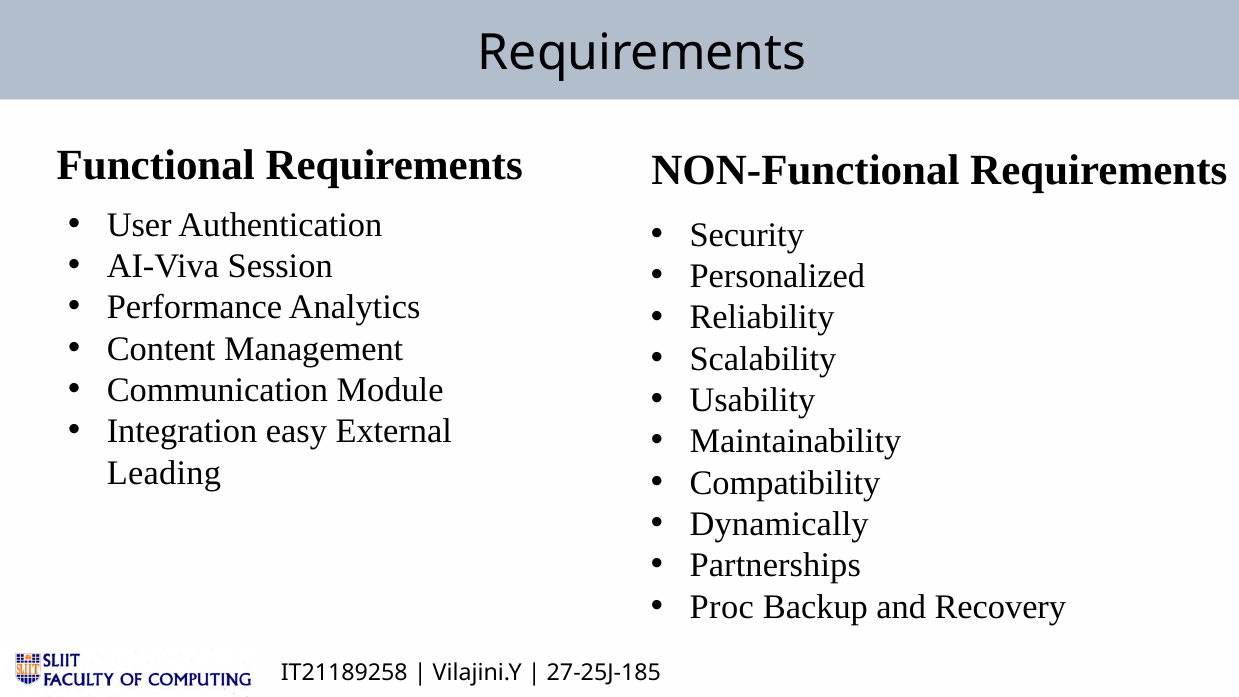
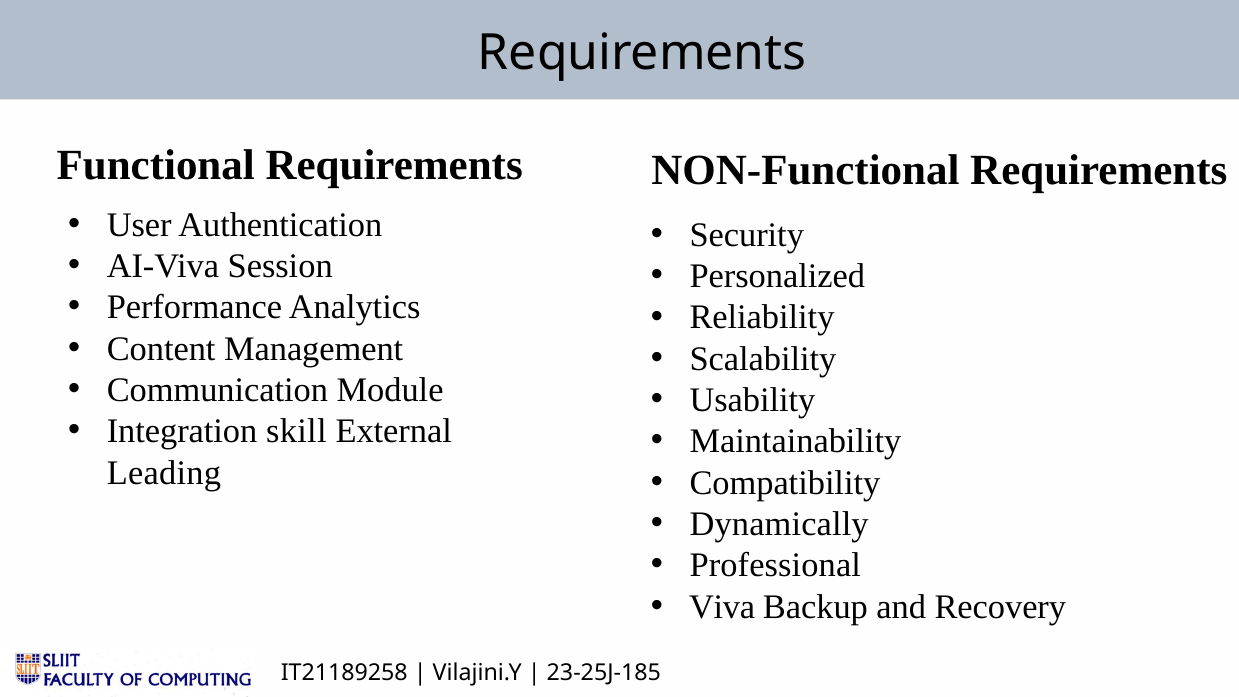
easy: easy -> skill
Partnerships: Partnerships -> Professional
Proc: Proc -> Viva
27-25J-185: 27-25J-185 -> 23-25J-185
